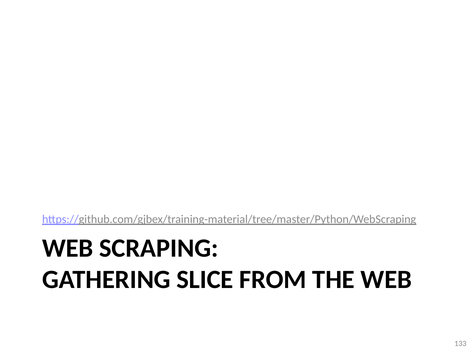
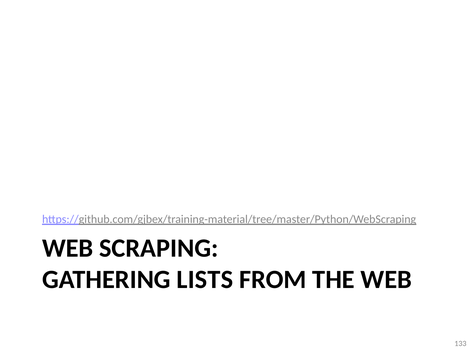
SLICE: SLICE -> LISTS
